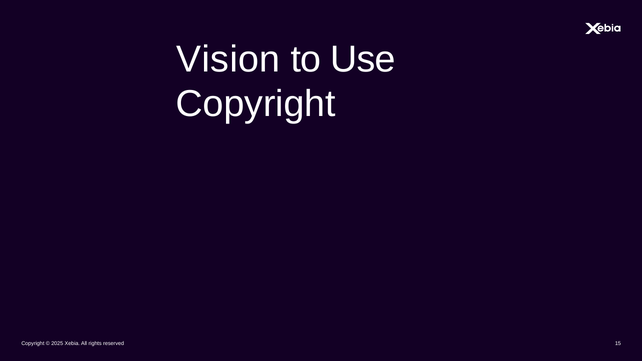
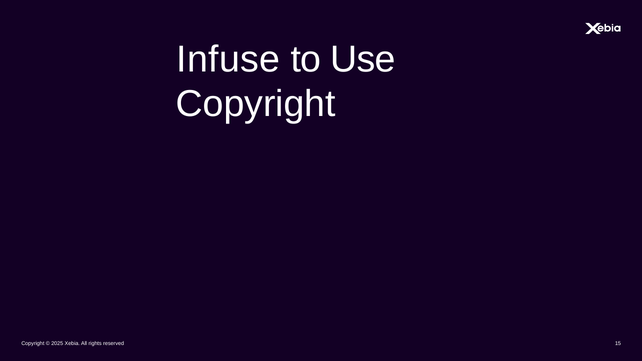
Vision: Vision -> Infuse
